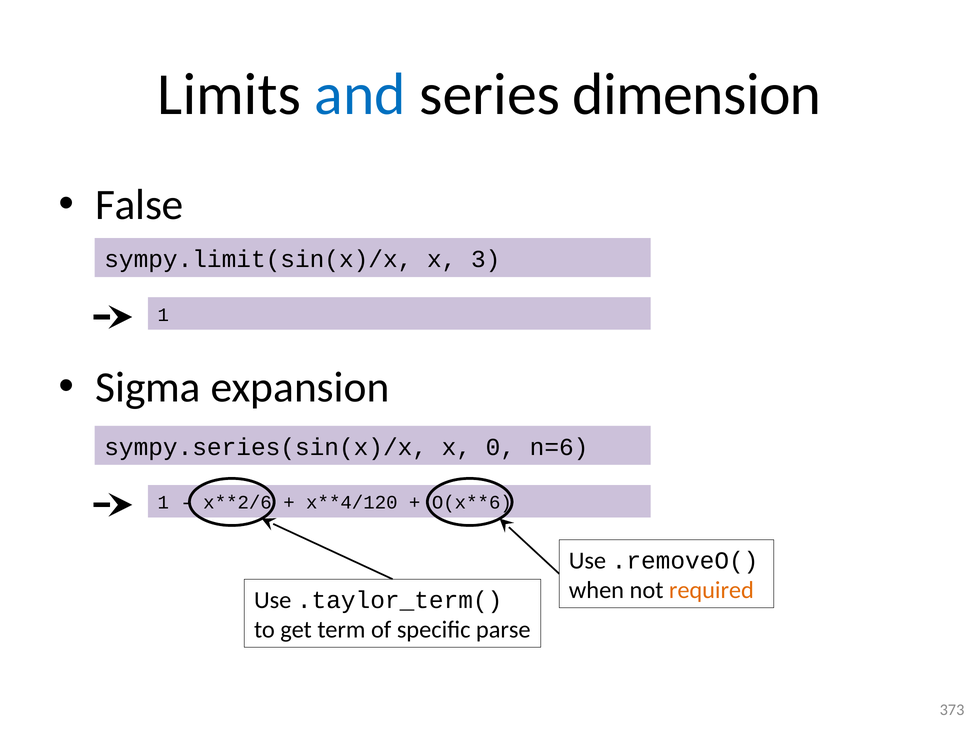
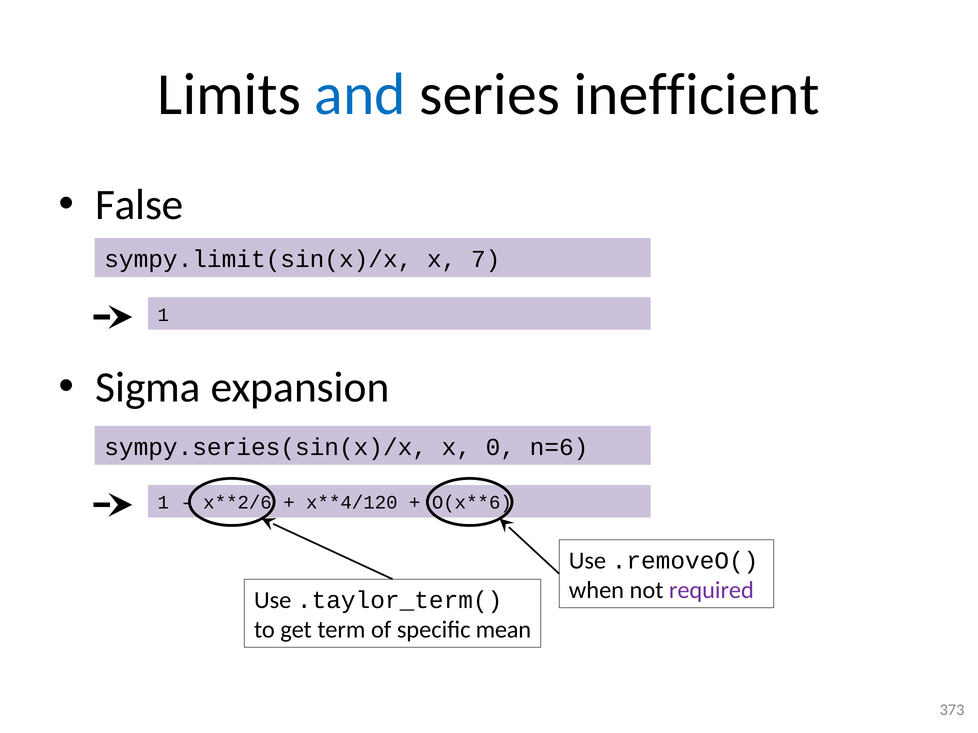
dimension: dimension -> inefficient
3: 3 -> 7
required colour: orange -> purple
parse: parse -> mean
